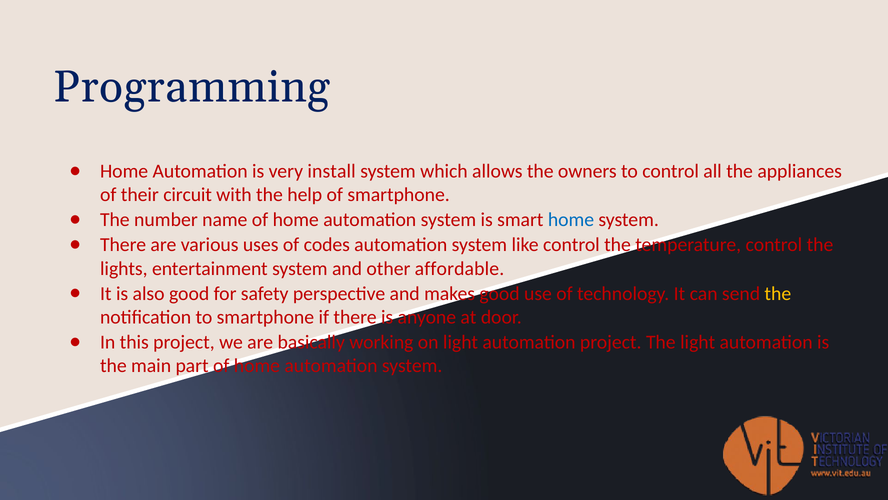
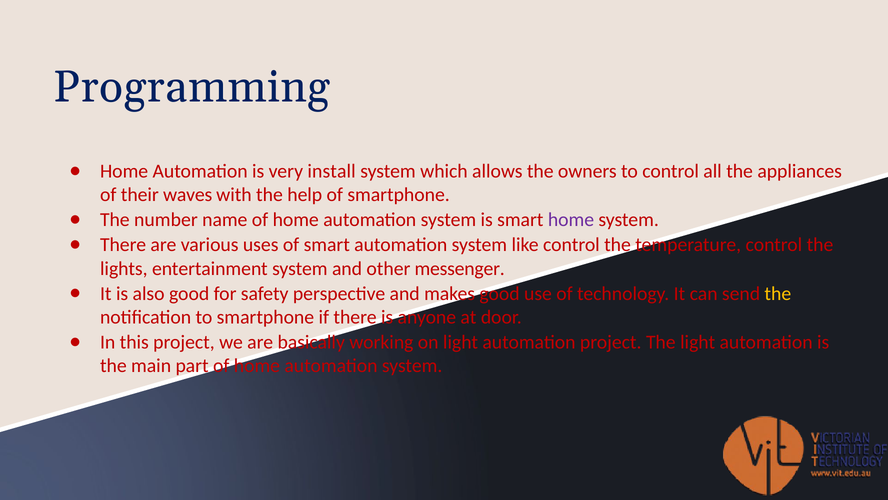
circuit: circuit -> waves
home at (571, 220) colour: blue -> purple
of codes: codes -> smart
affordable: affordable -> messenger
